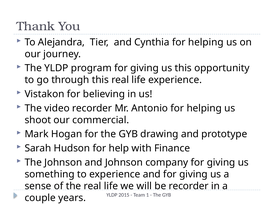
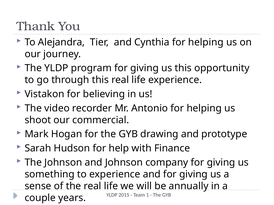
be recorder: recorder -> annually
